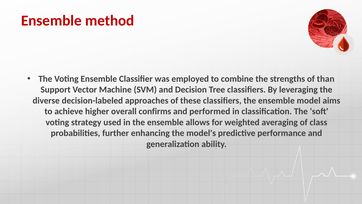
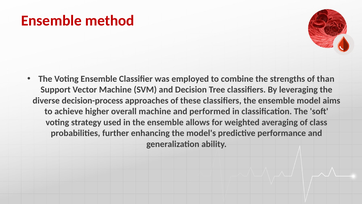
decision-labeled: decision-labeled -> decision-process
overall confirms: confirms -> machine
